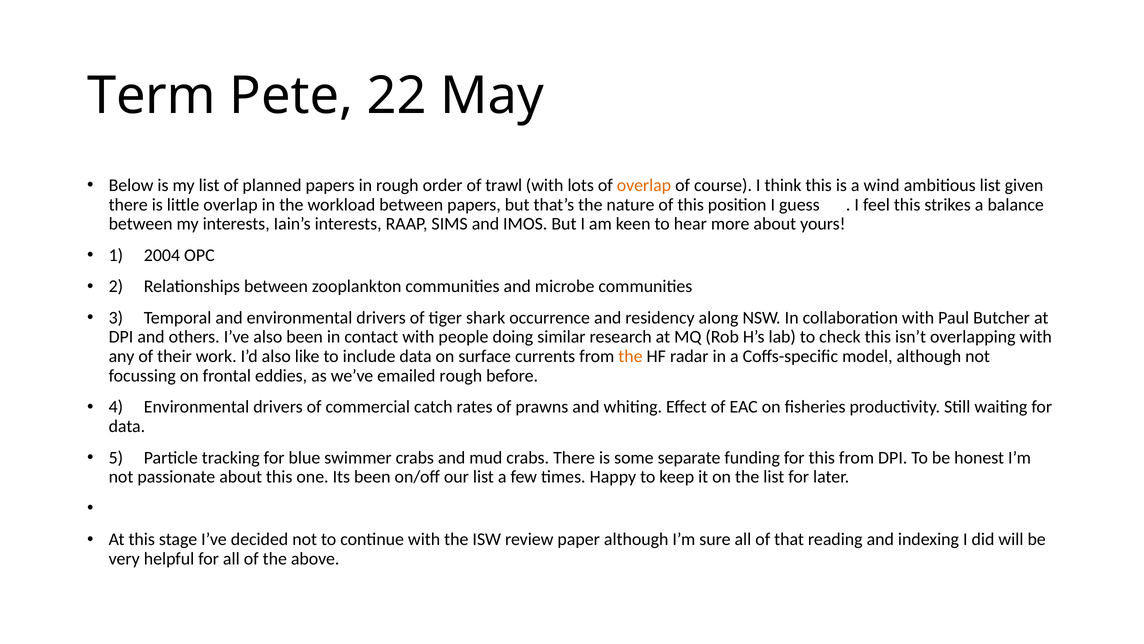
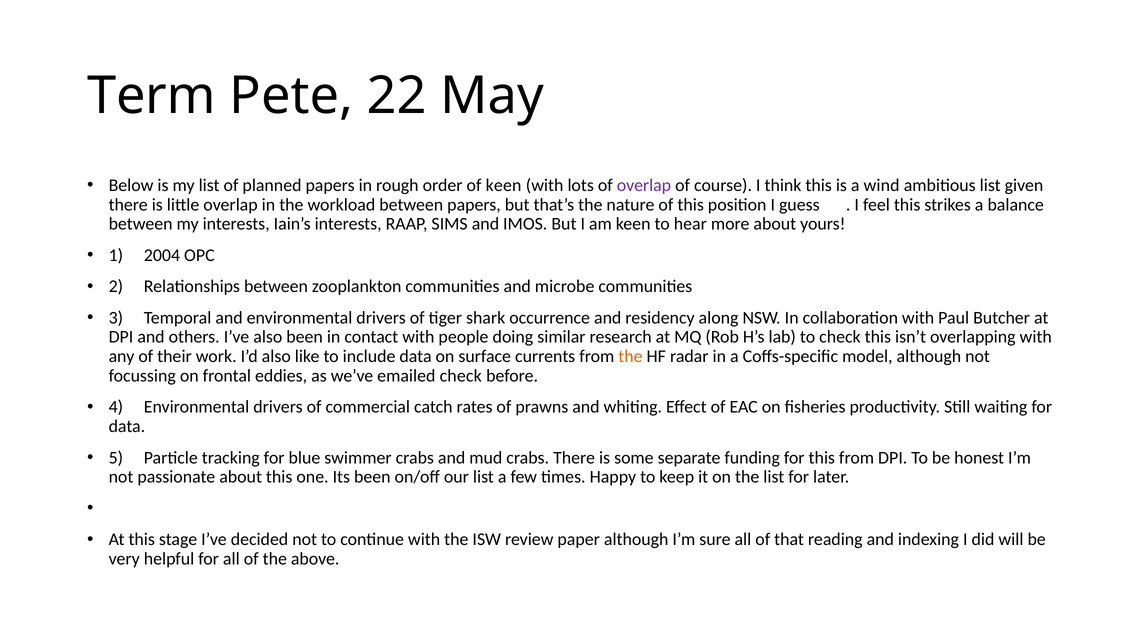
of trawl: trawl -> keen
overlap at (644, 185) colour: orange -> purple
emailed rough: rough -> check
